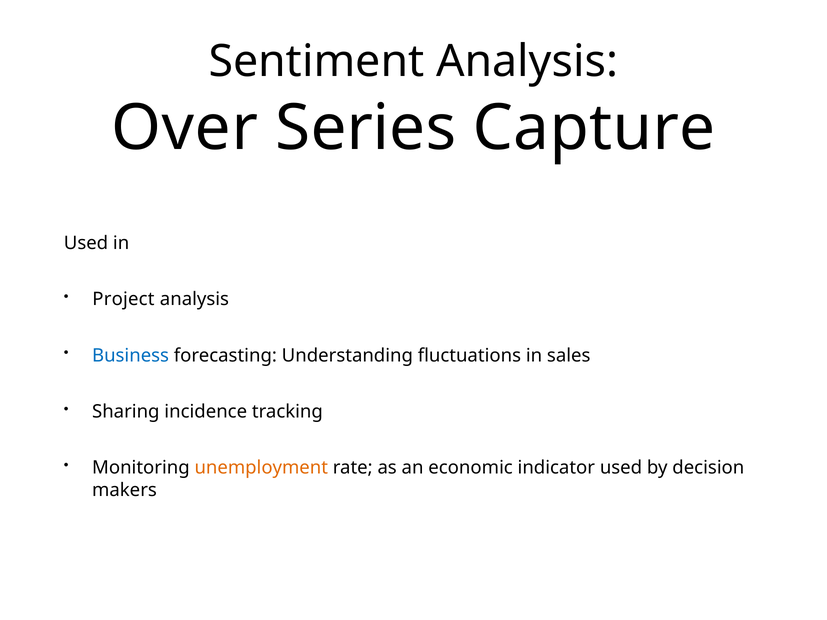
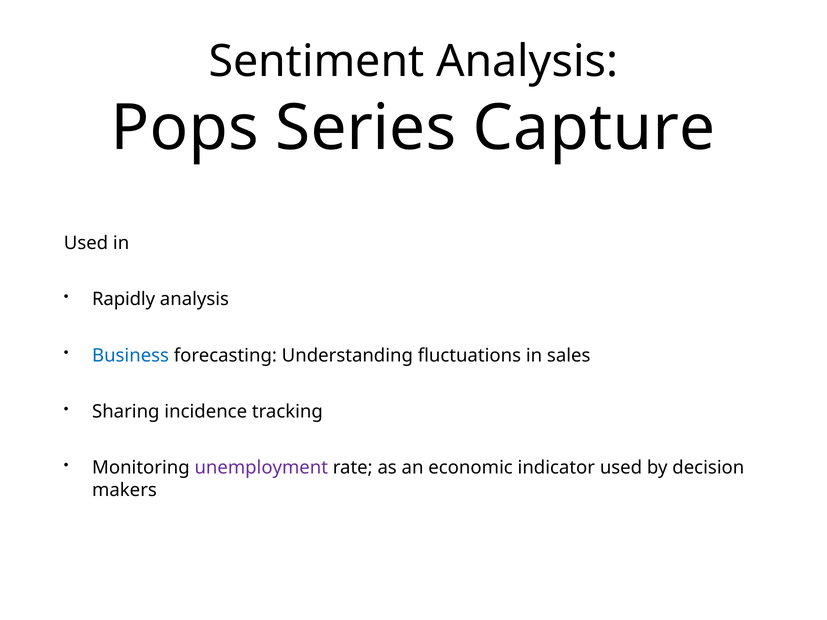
Over: Over -> Pops
Project: Project -> Rapidly
unemployment colour: orange -> purple
